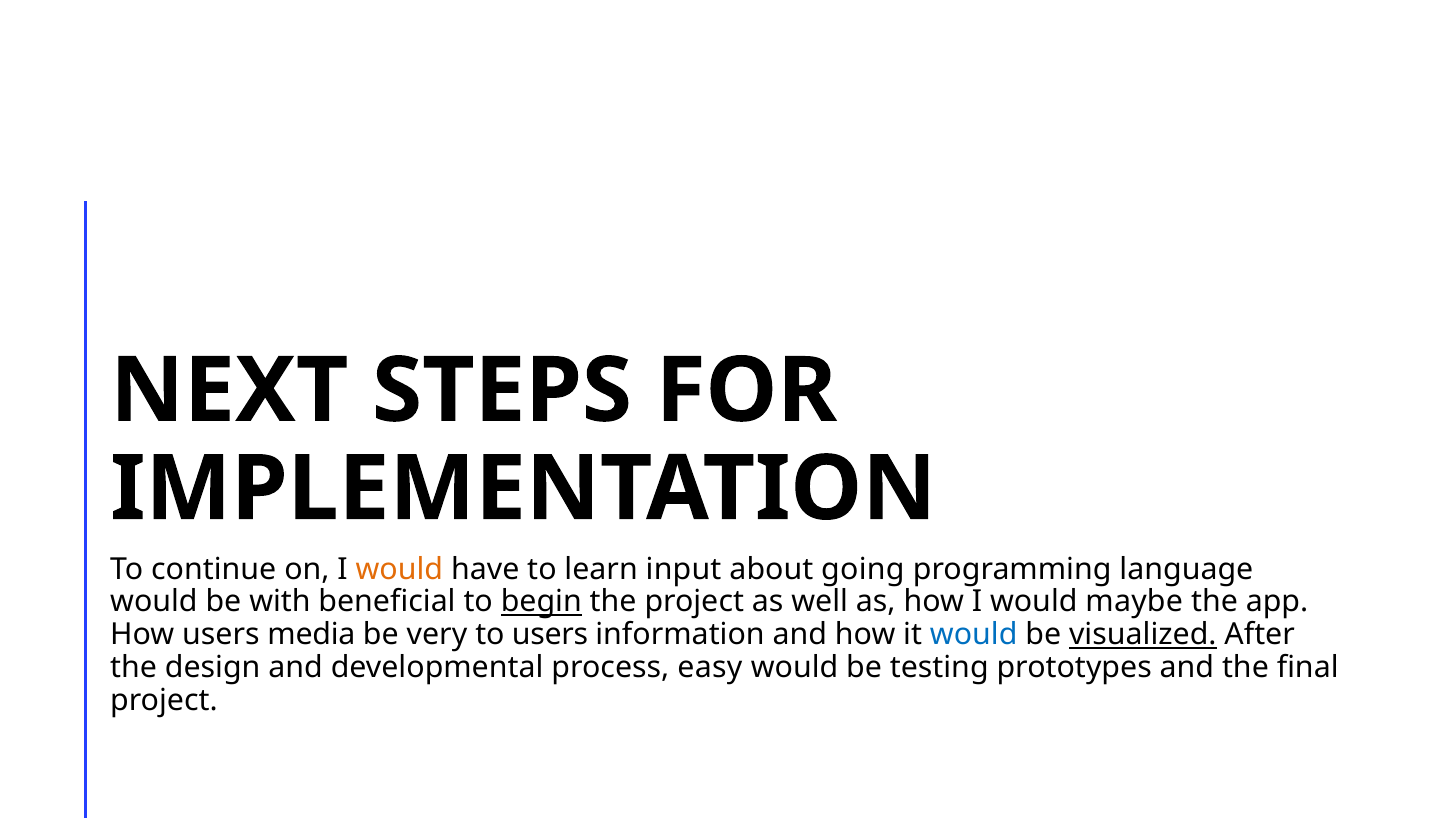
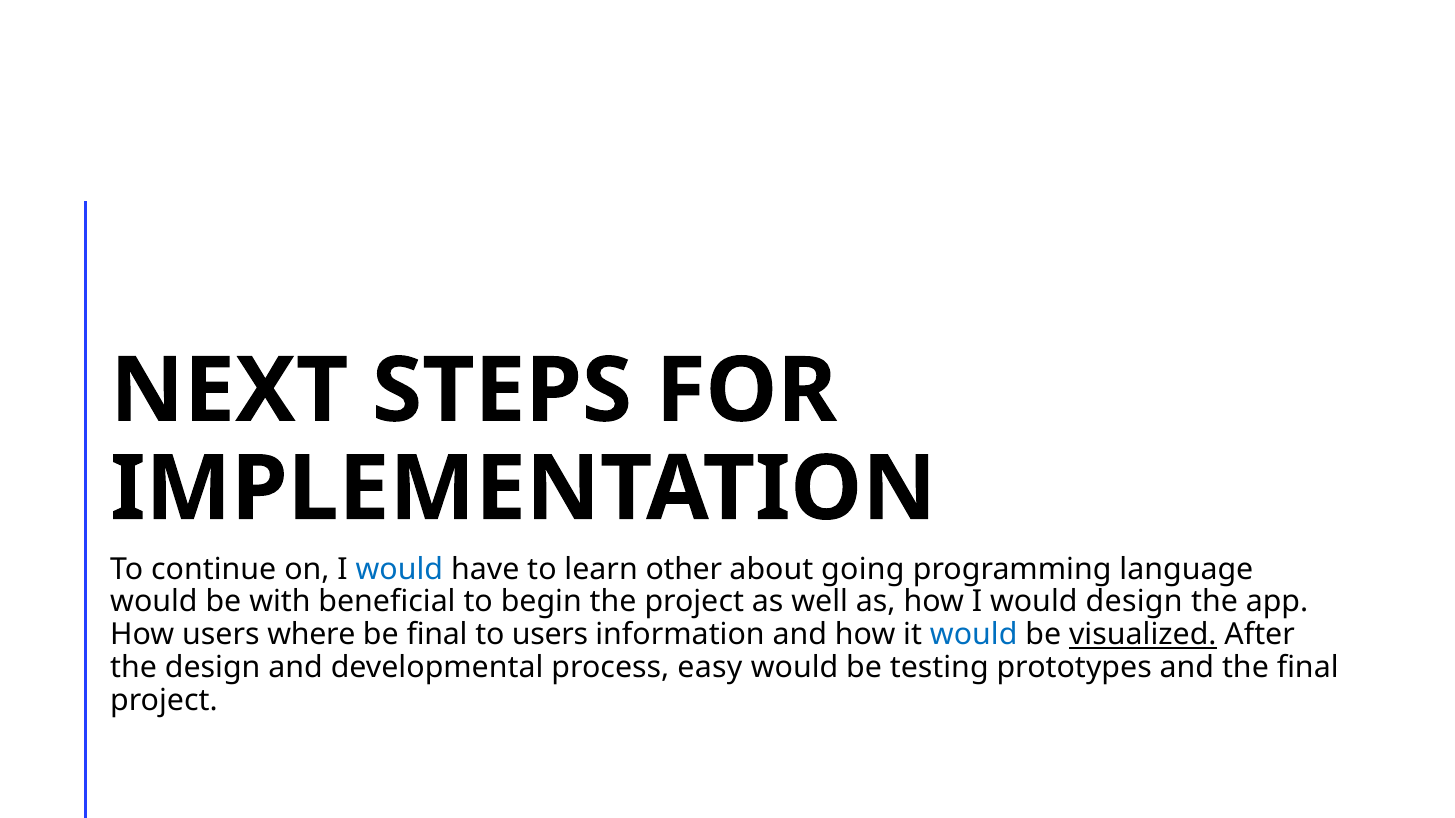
would at (399, 569) colour: orange -> blue
input: input -> other
begin underline: present -> none
would maybe: maybe -> design
media: media -> where
be very: very -> final
